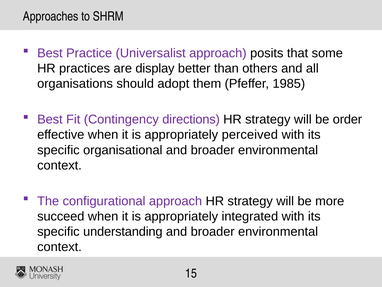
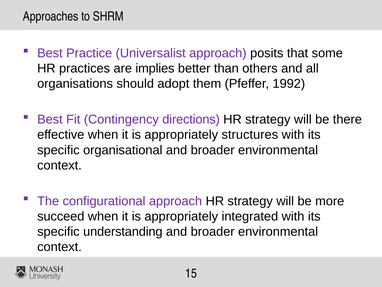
display: display -> implies
1985: 1985 -> 1992
order: order -> there
perceived: perceived -> structures
